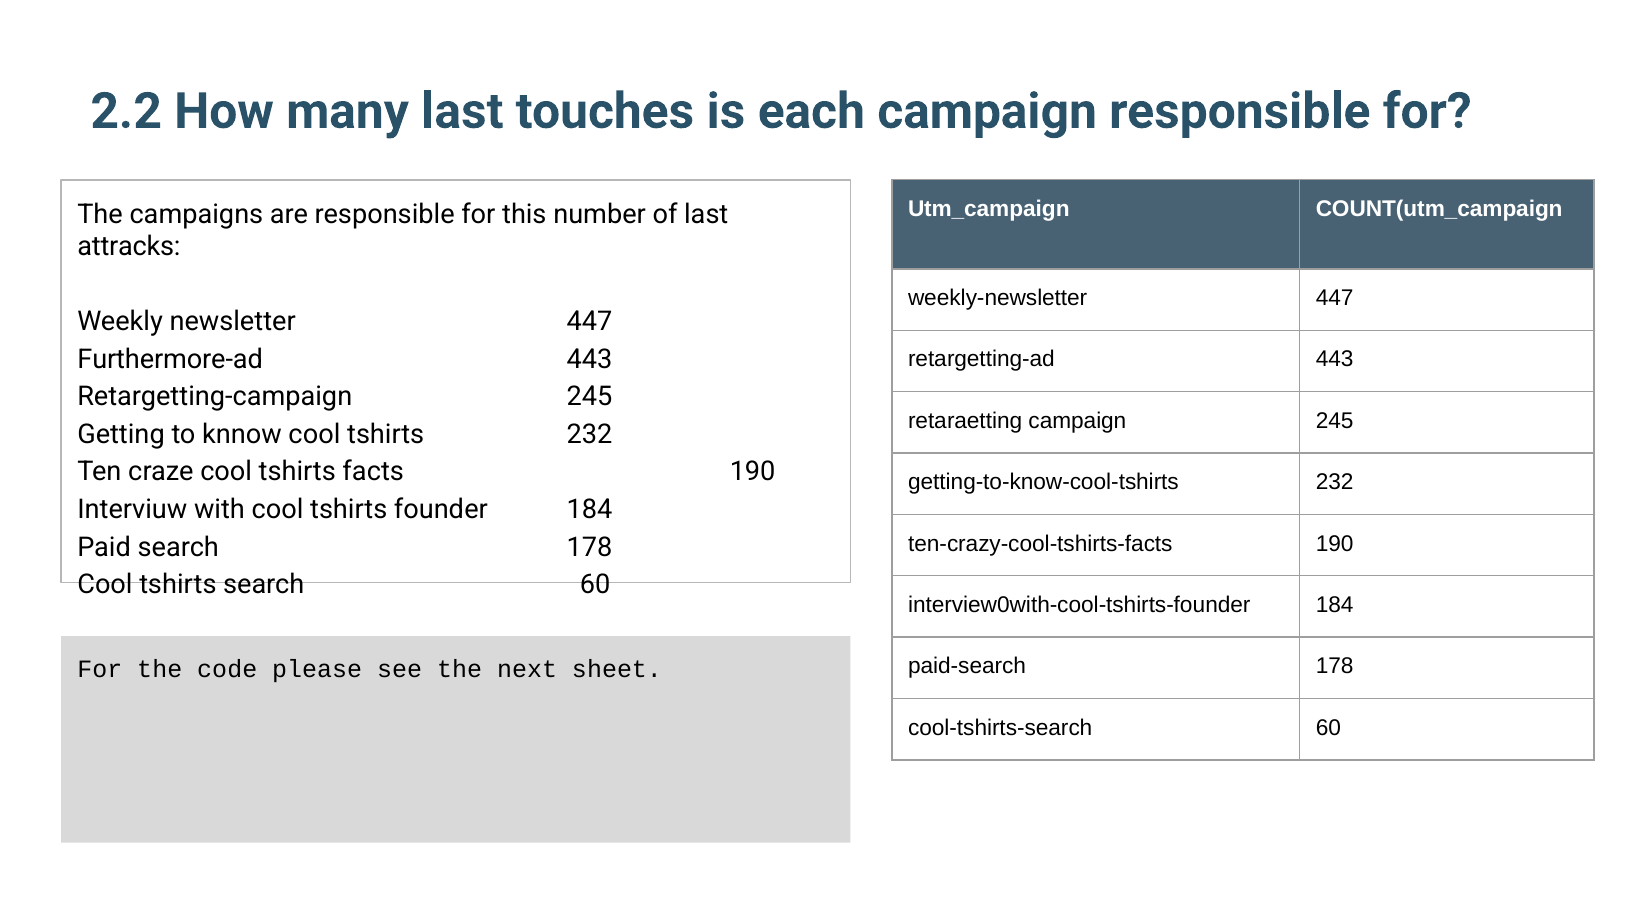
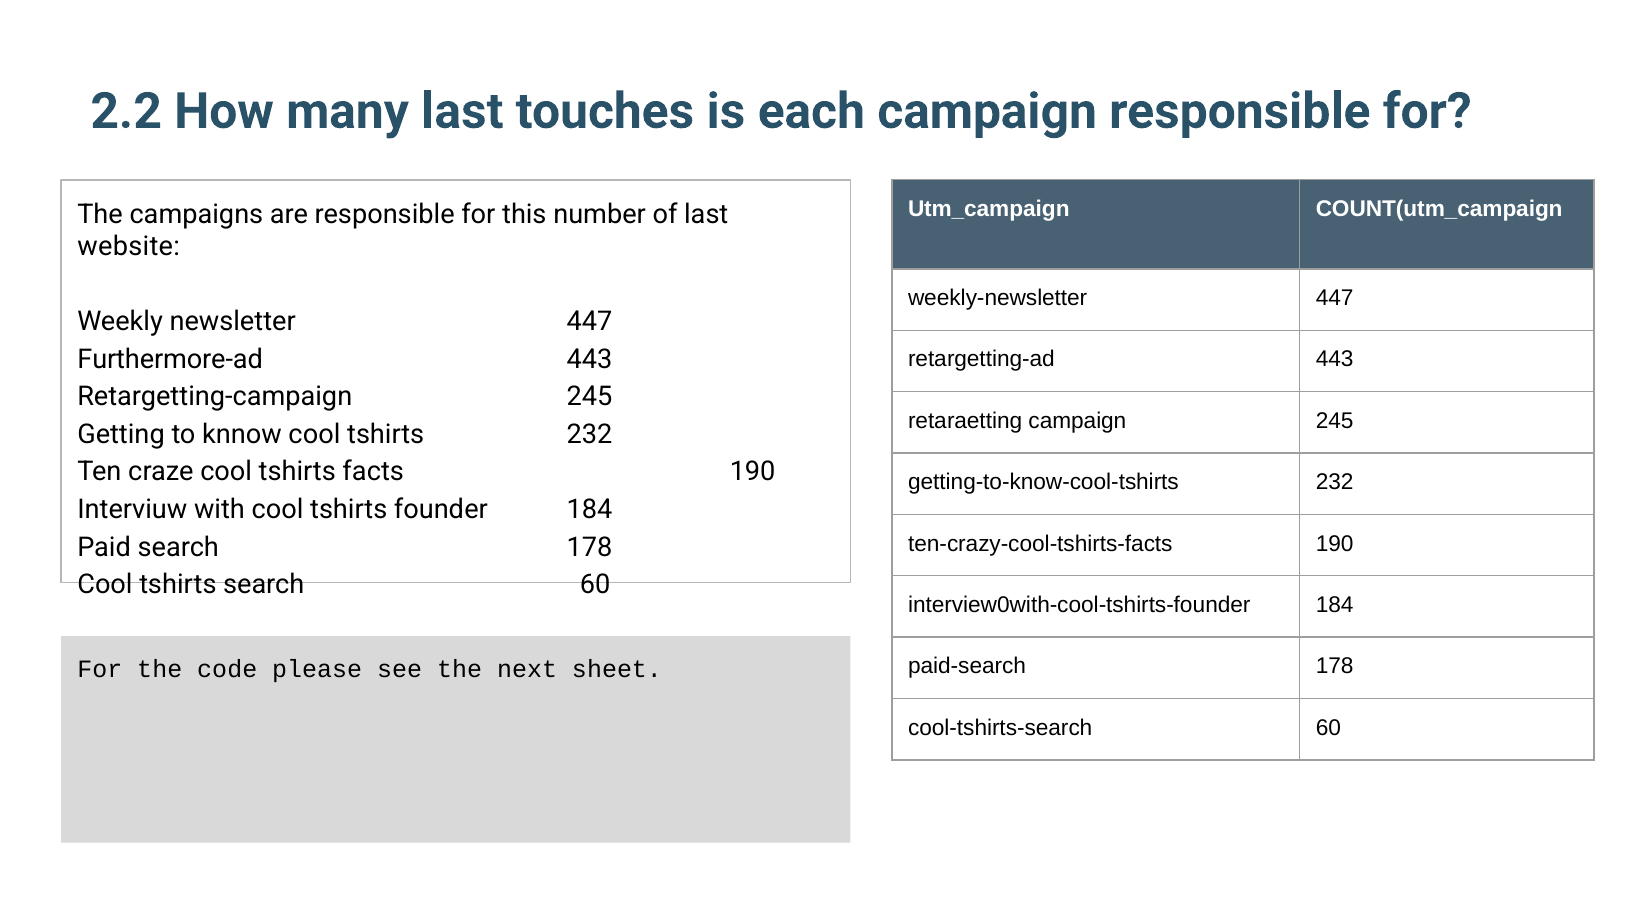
attracks: attracks -> website
